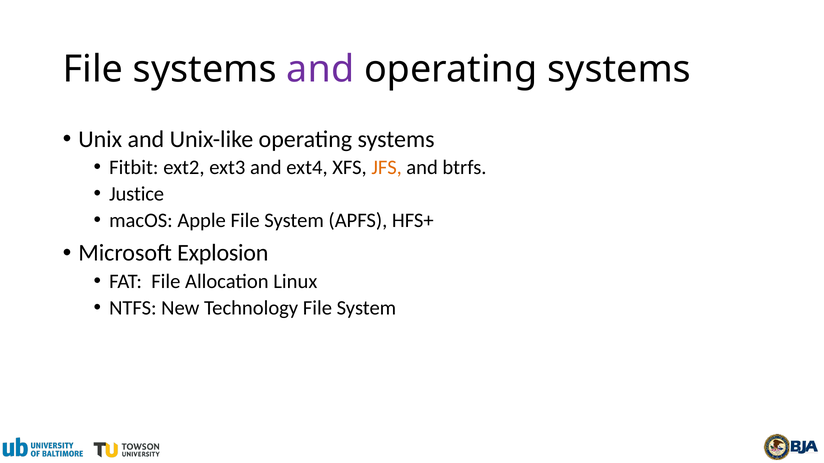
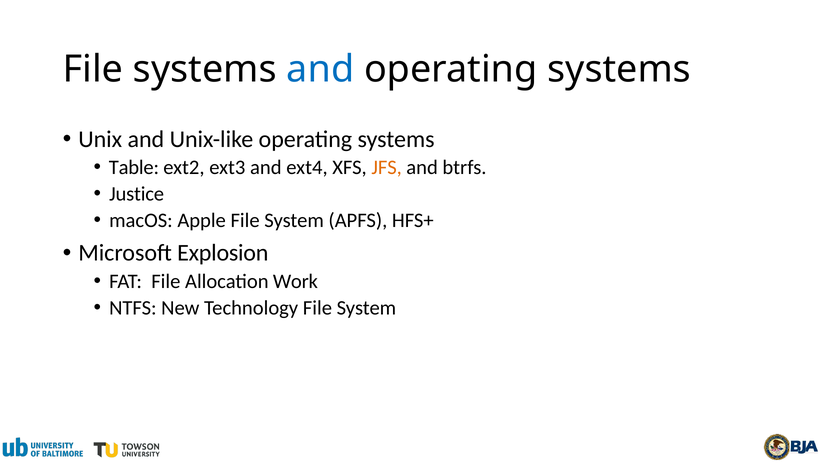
and at (320, 69) colour: purple -> blue
Fitbit: Fitbit -> Table
Linux: Linux -> Work
